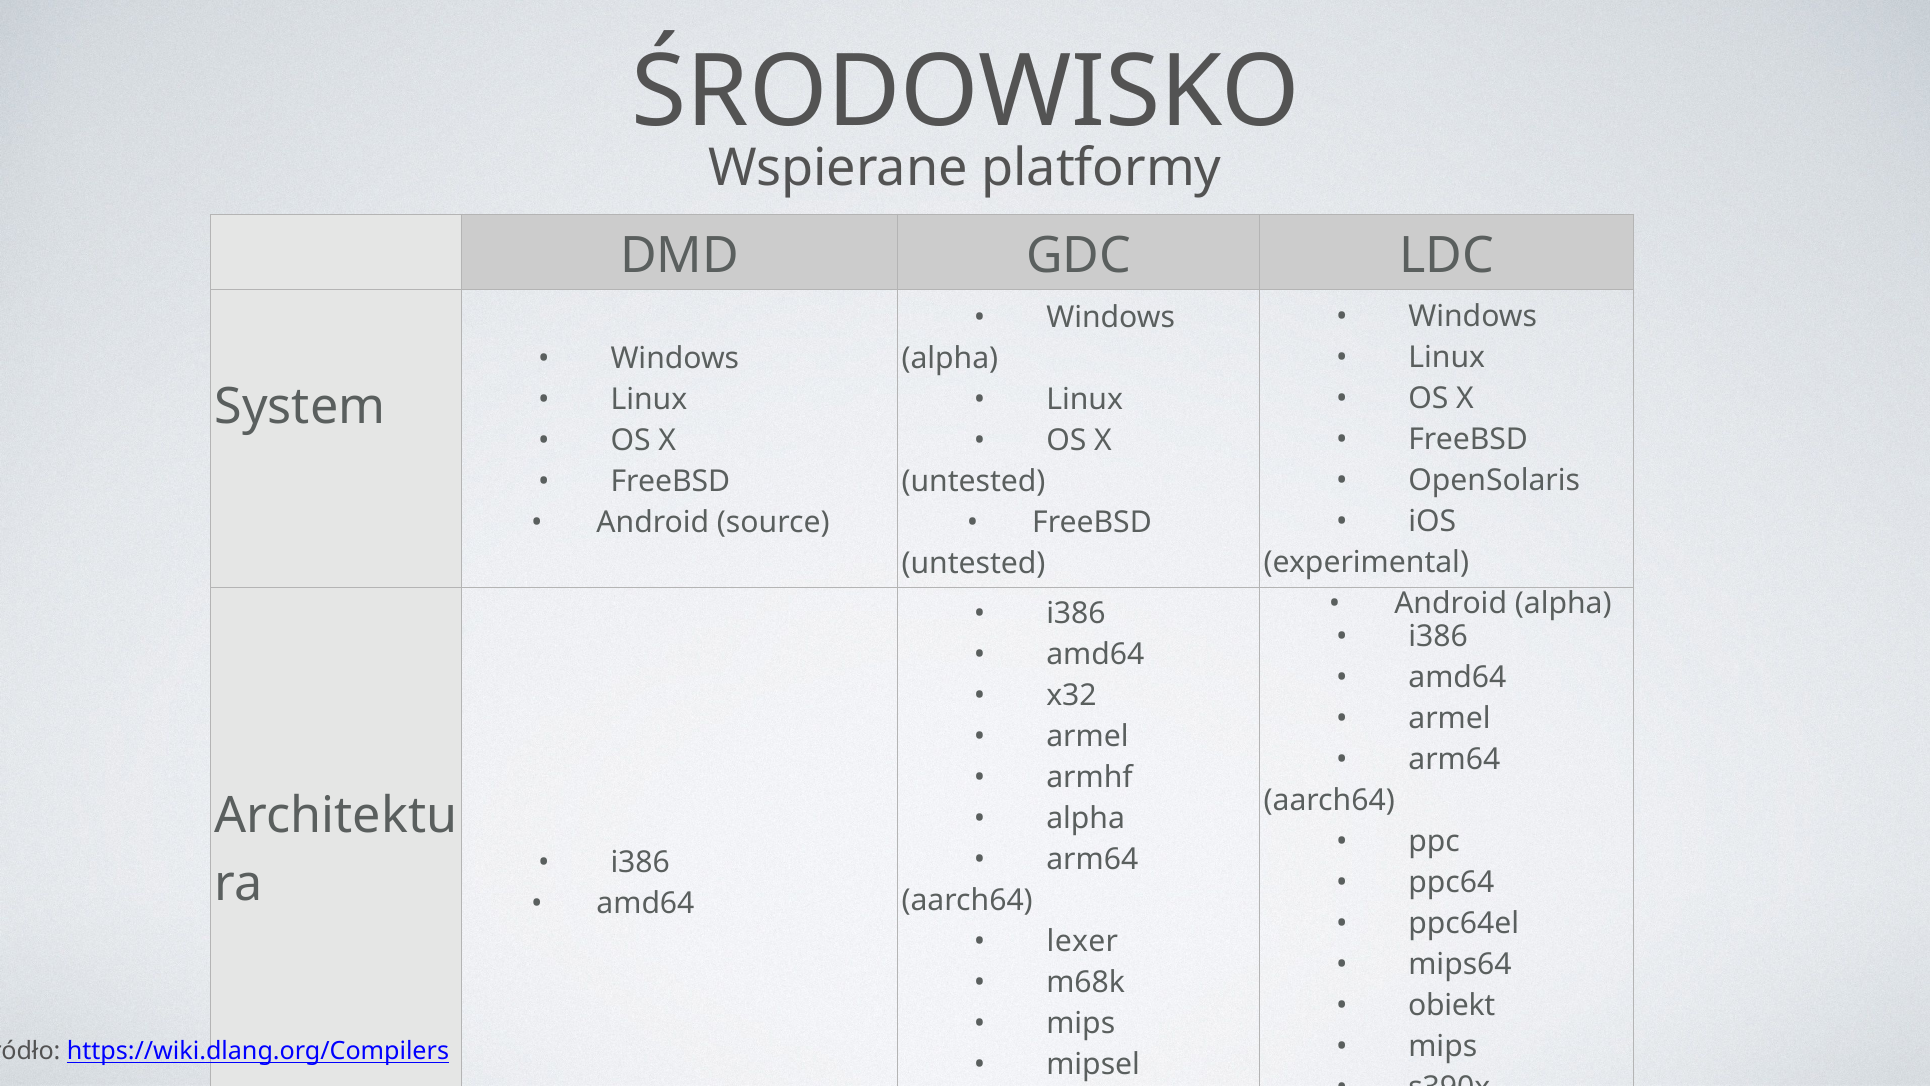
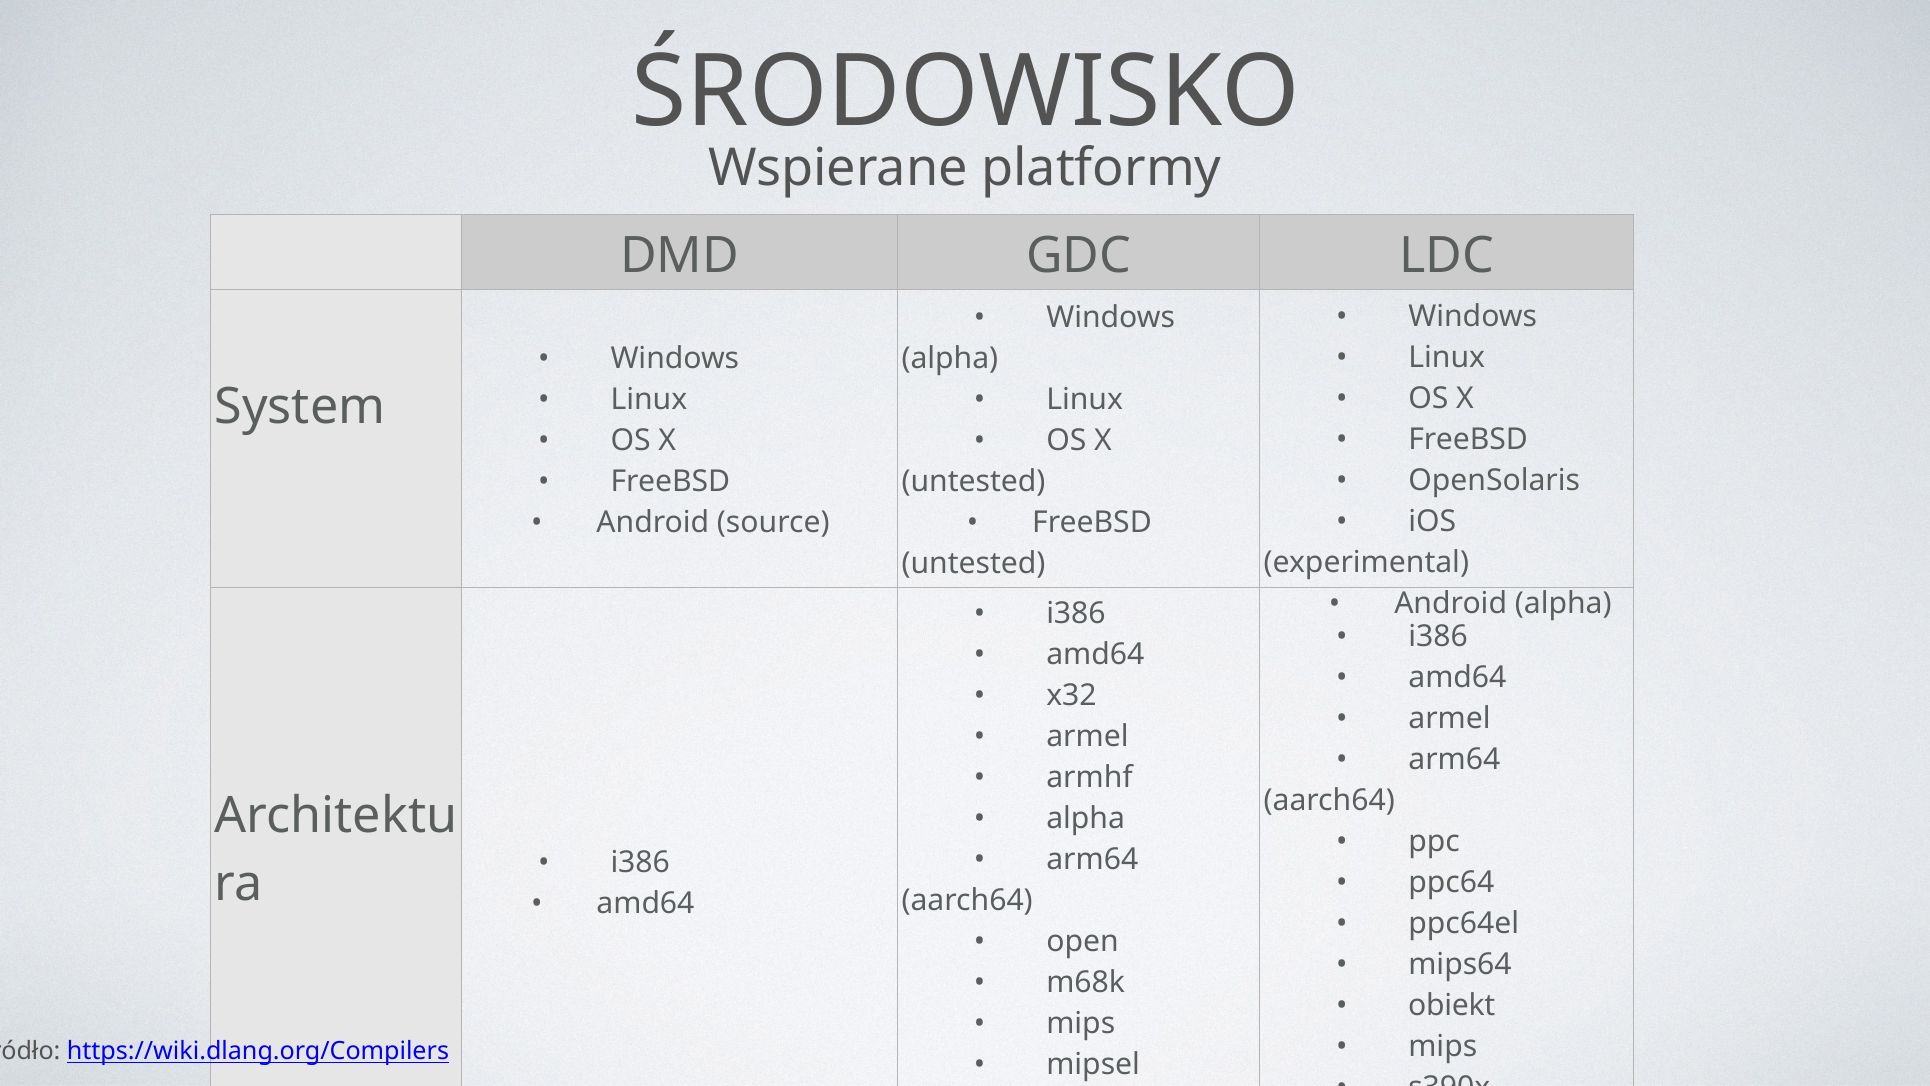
lexer: lexer -> open
